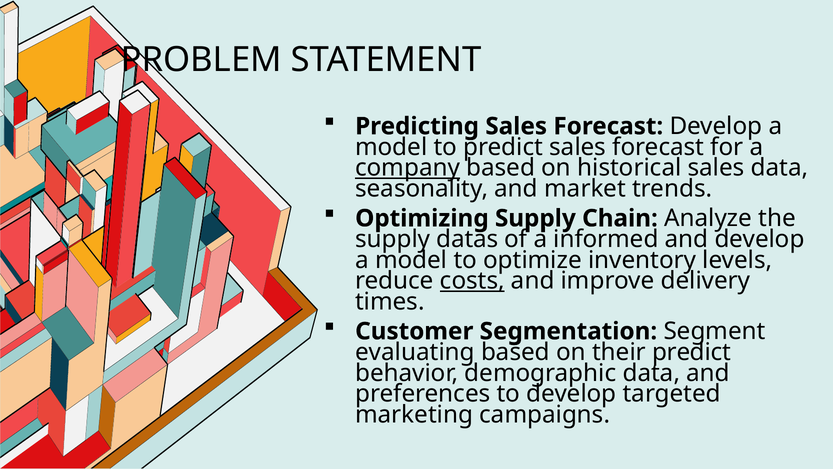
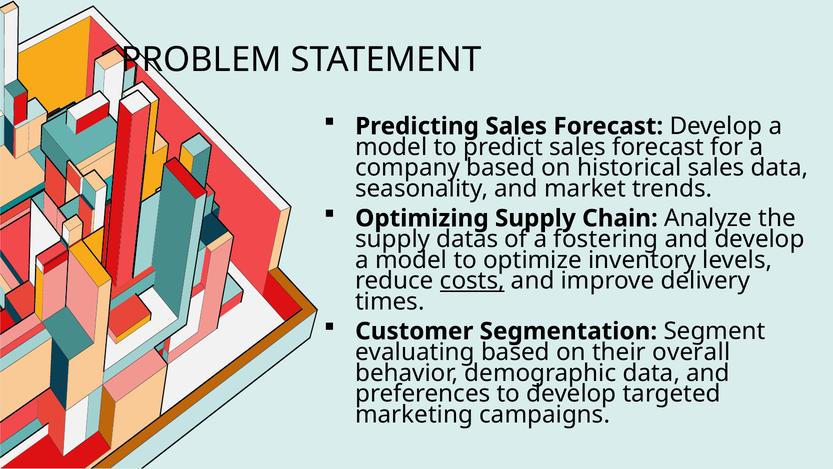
company underline: present -> none
informed: informed -> fostering
their predict: predict -> overall
